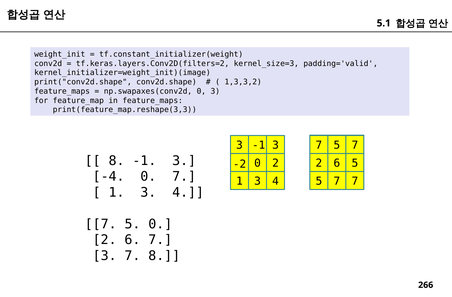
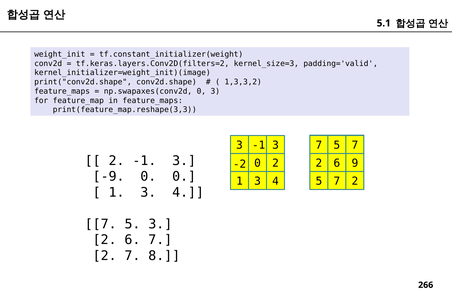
8 at (117, 161): 8 -> 2
6 5: 5 -> 9
-4: -4 -> -9
0 7: 7 -> 0
7 at (355, 181): 7 -> 2
5 0: 0 -> 3
3 at (105, 256): 3 -> 2
